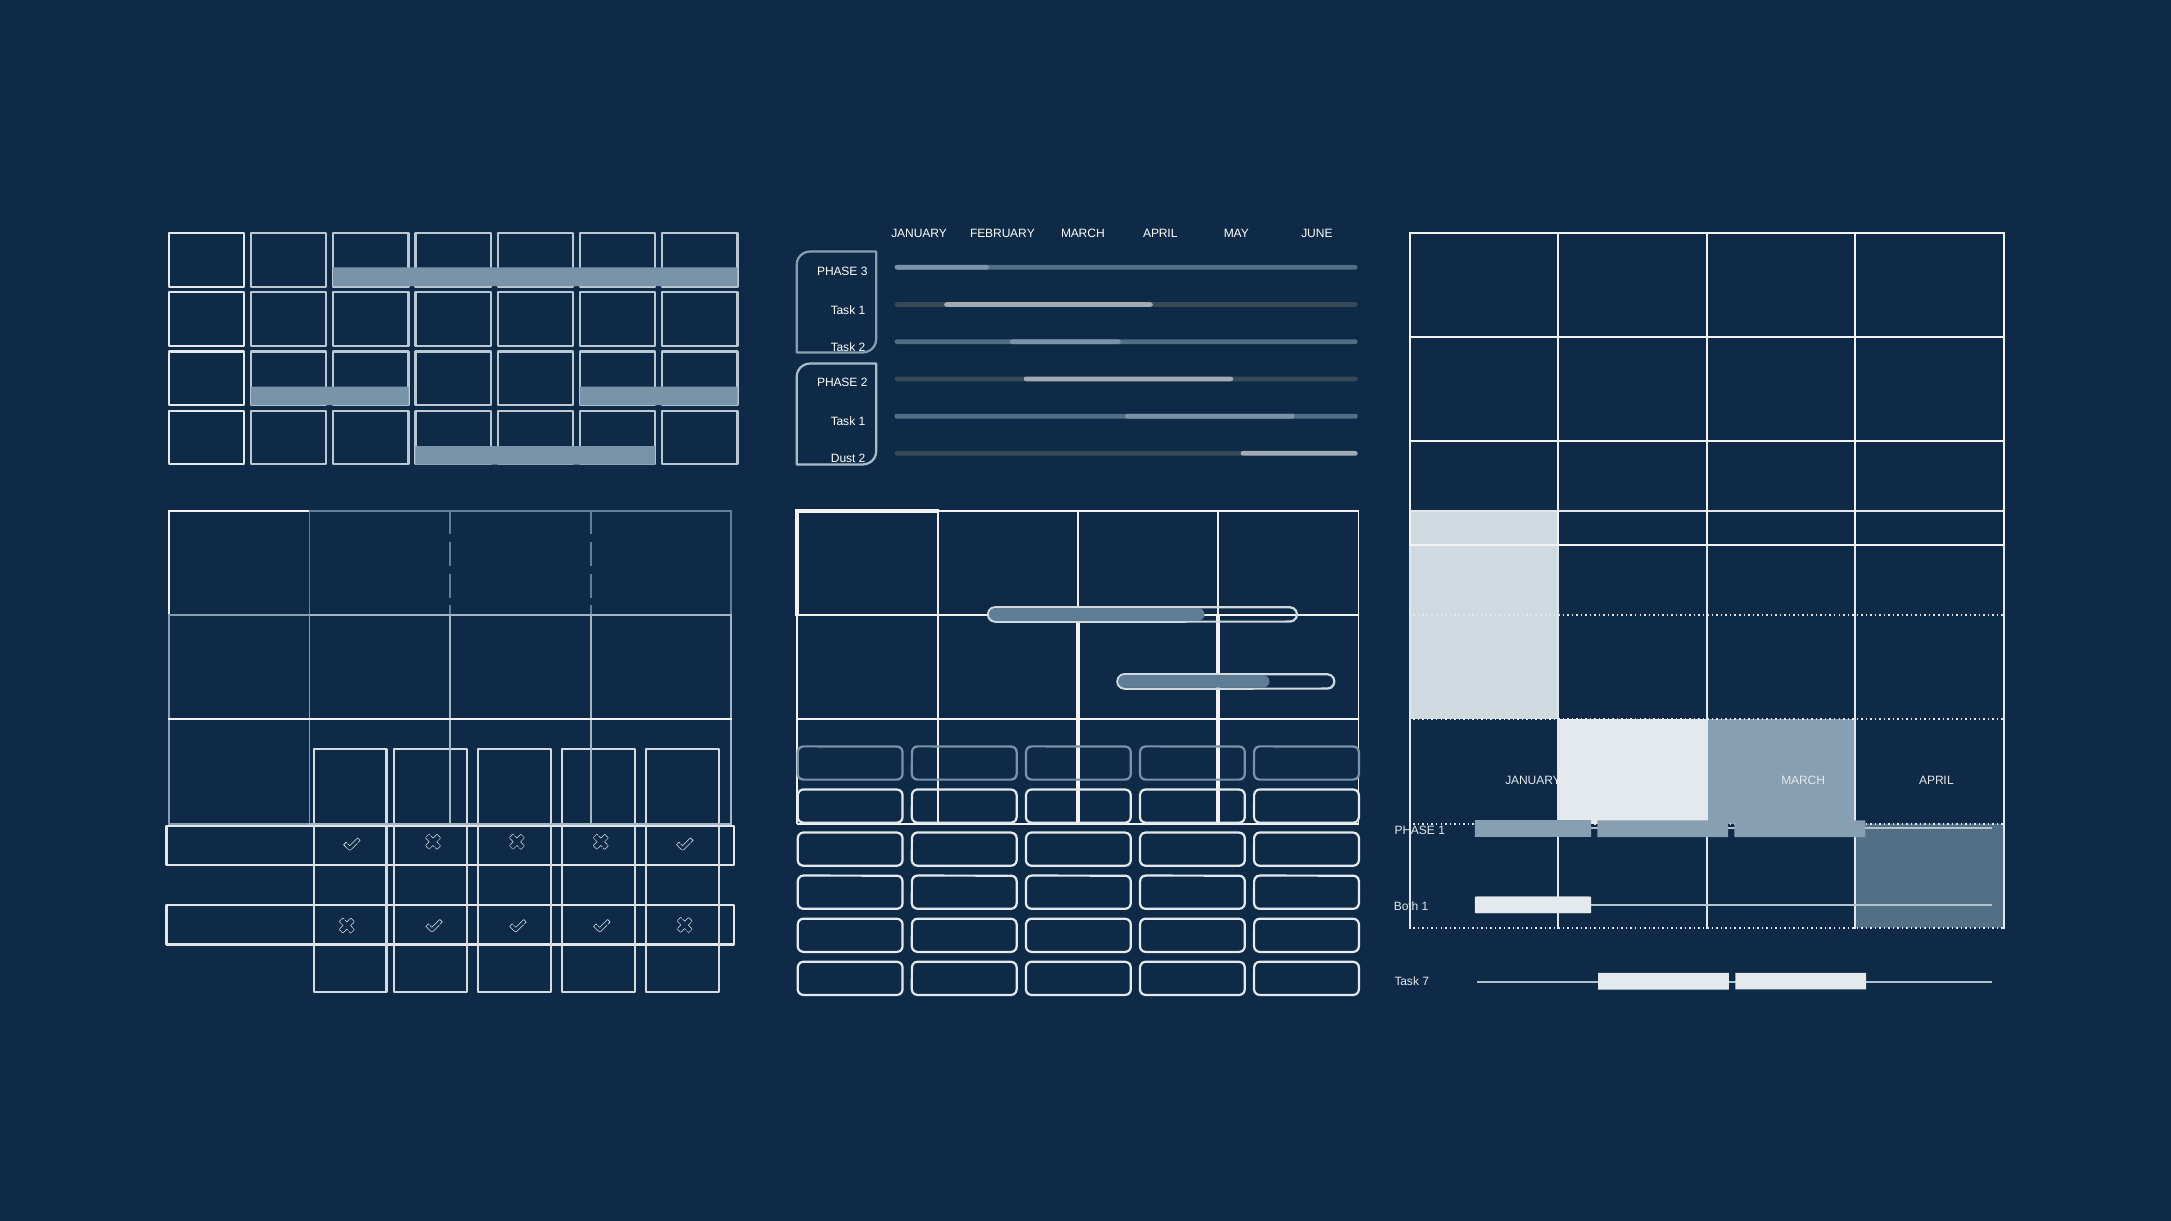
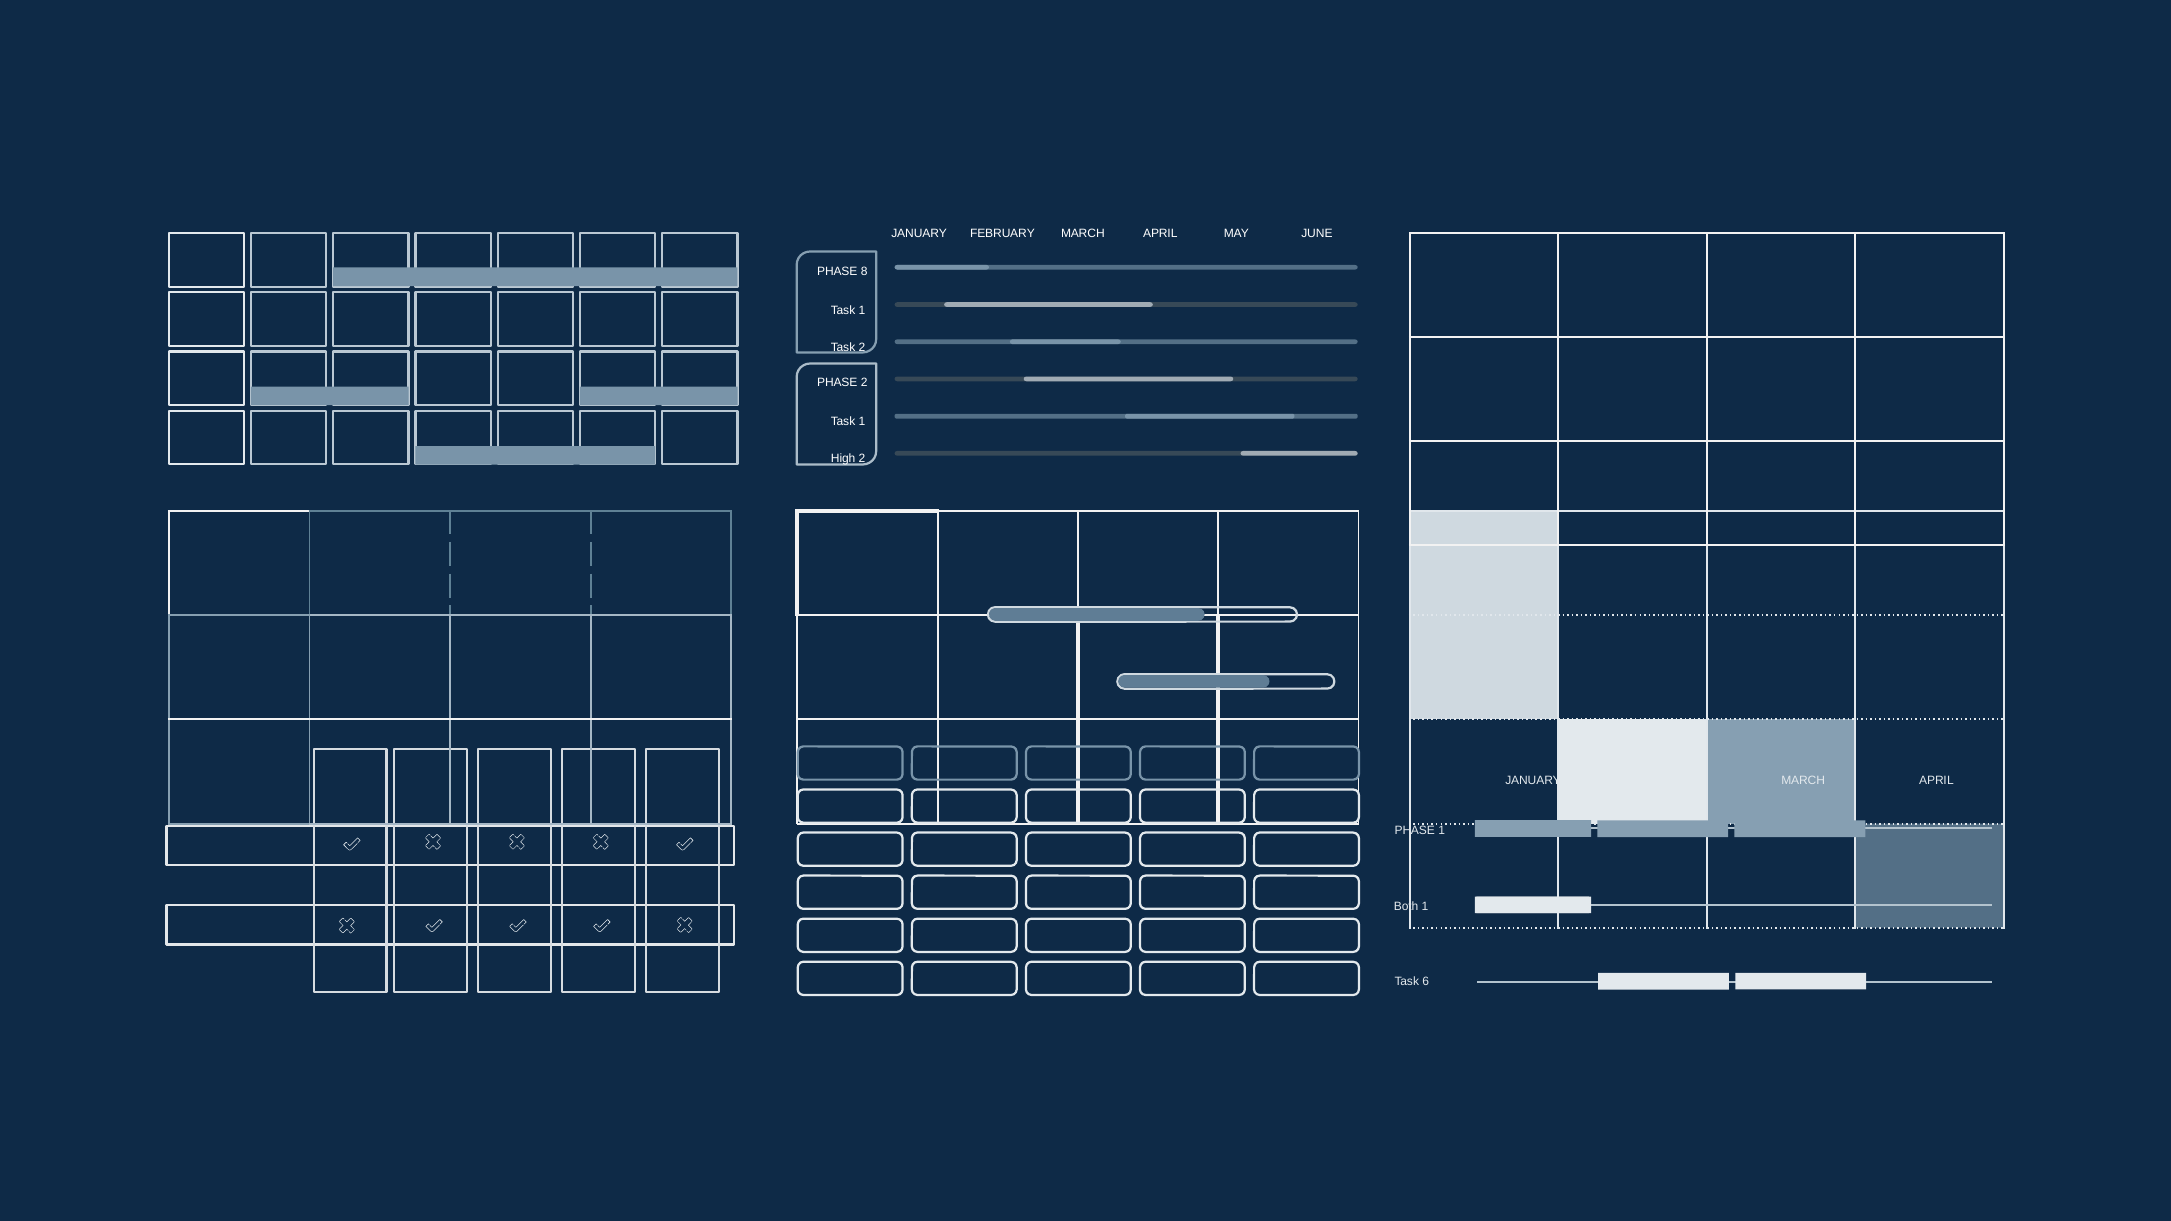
3: 3 -> 8
Dust: Dust -> High
7: 7 -> 6
